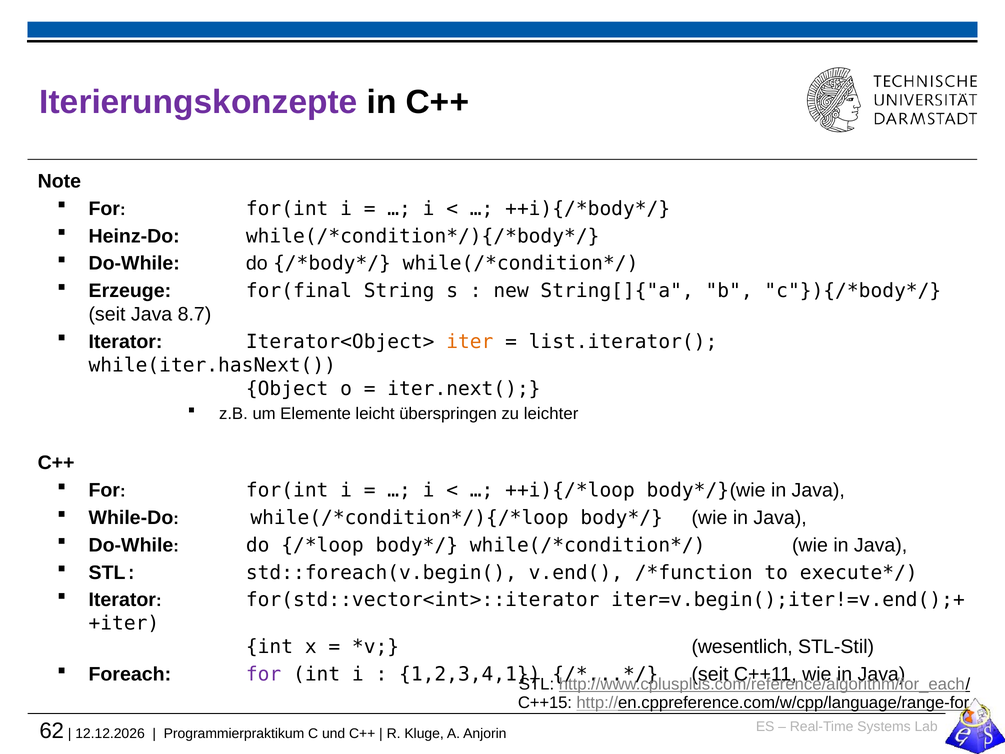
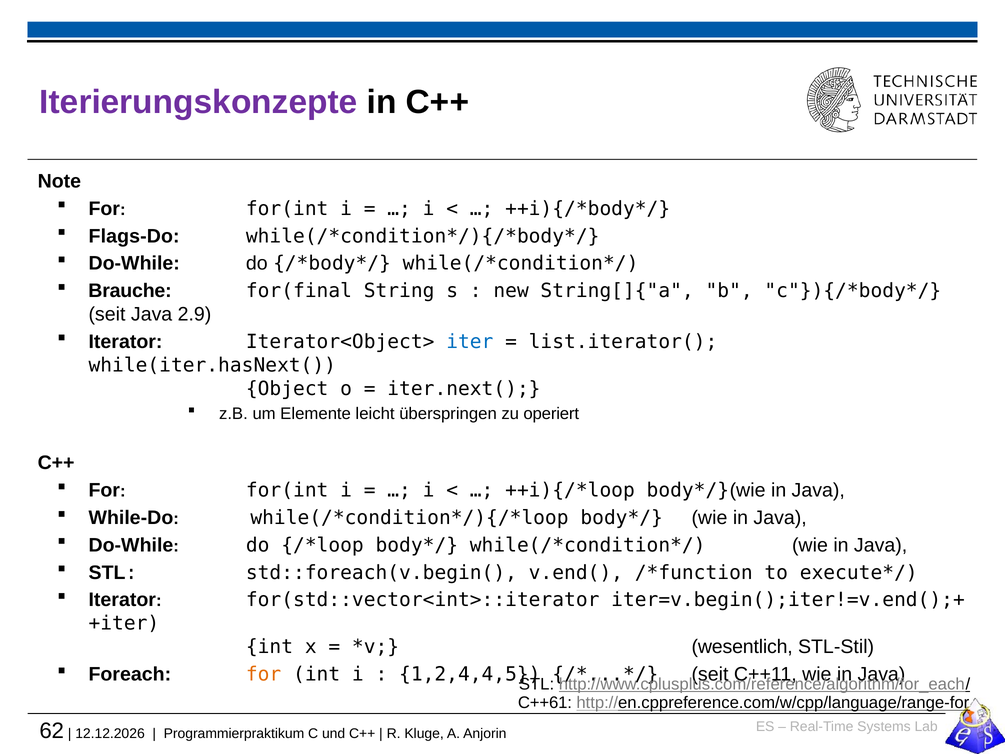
Heinz-Do: Heinz-Do -> Flags-Do
Erzeuge: Erzeuge -> Brauche
8.7: 8.7 -> 2.9
iter colour: orange -> blue
leichter: leichter -> operiert
for at (264, 674) colour: purple -> orange
1,2,3,4,1: 1,2,3,4,1 -> 1,2,4,4,5
C++15: C++15 -> C++61
